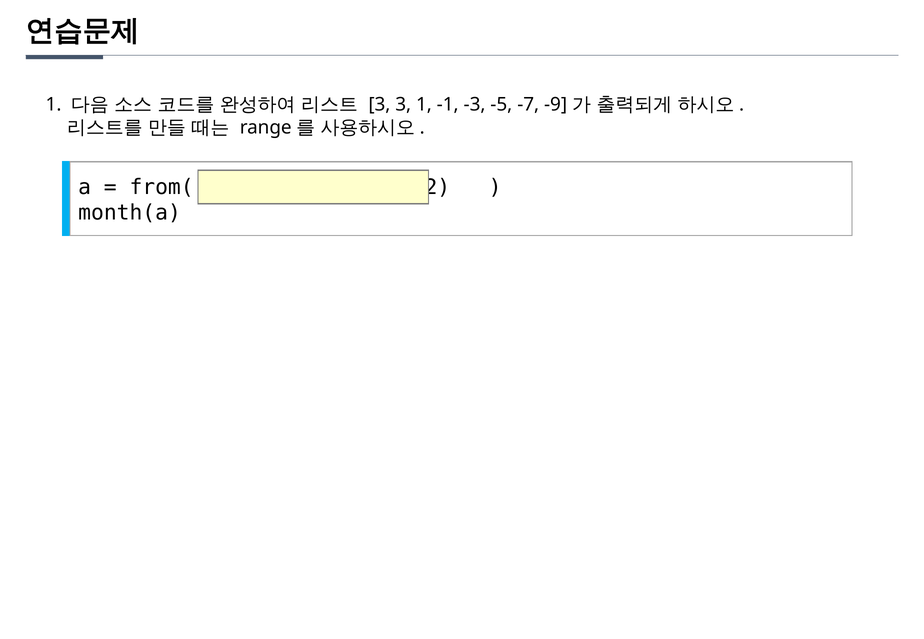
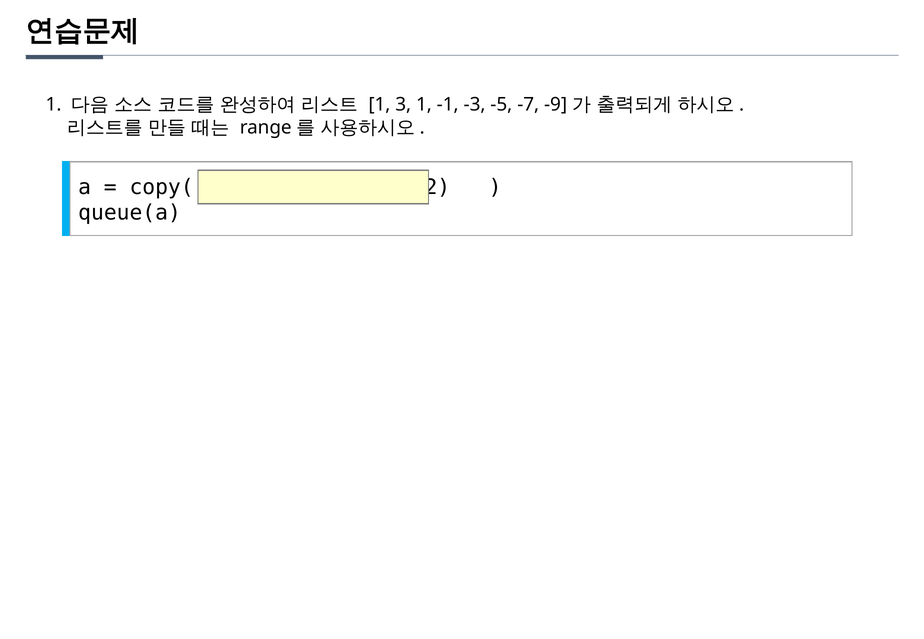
3 at (379, 105): 3 -> 1
from(: from( -> copy(
month(a: month(a -> queue(a
